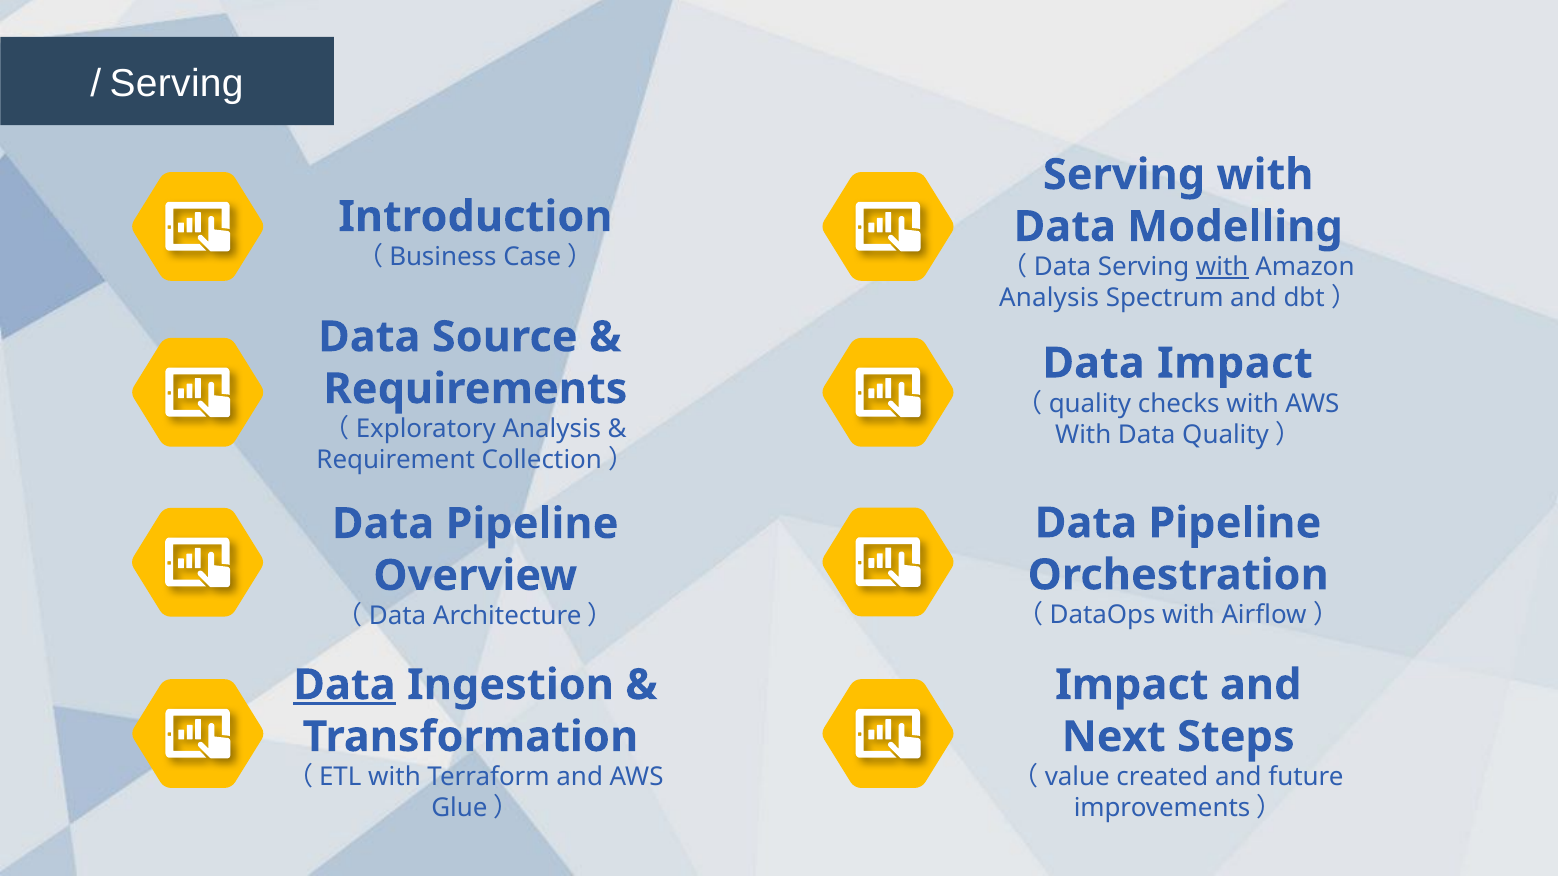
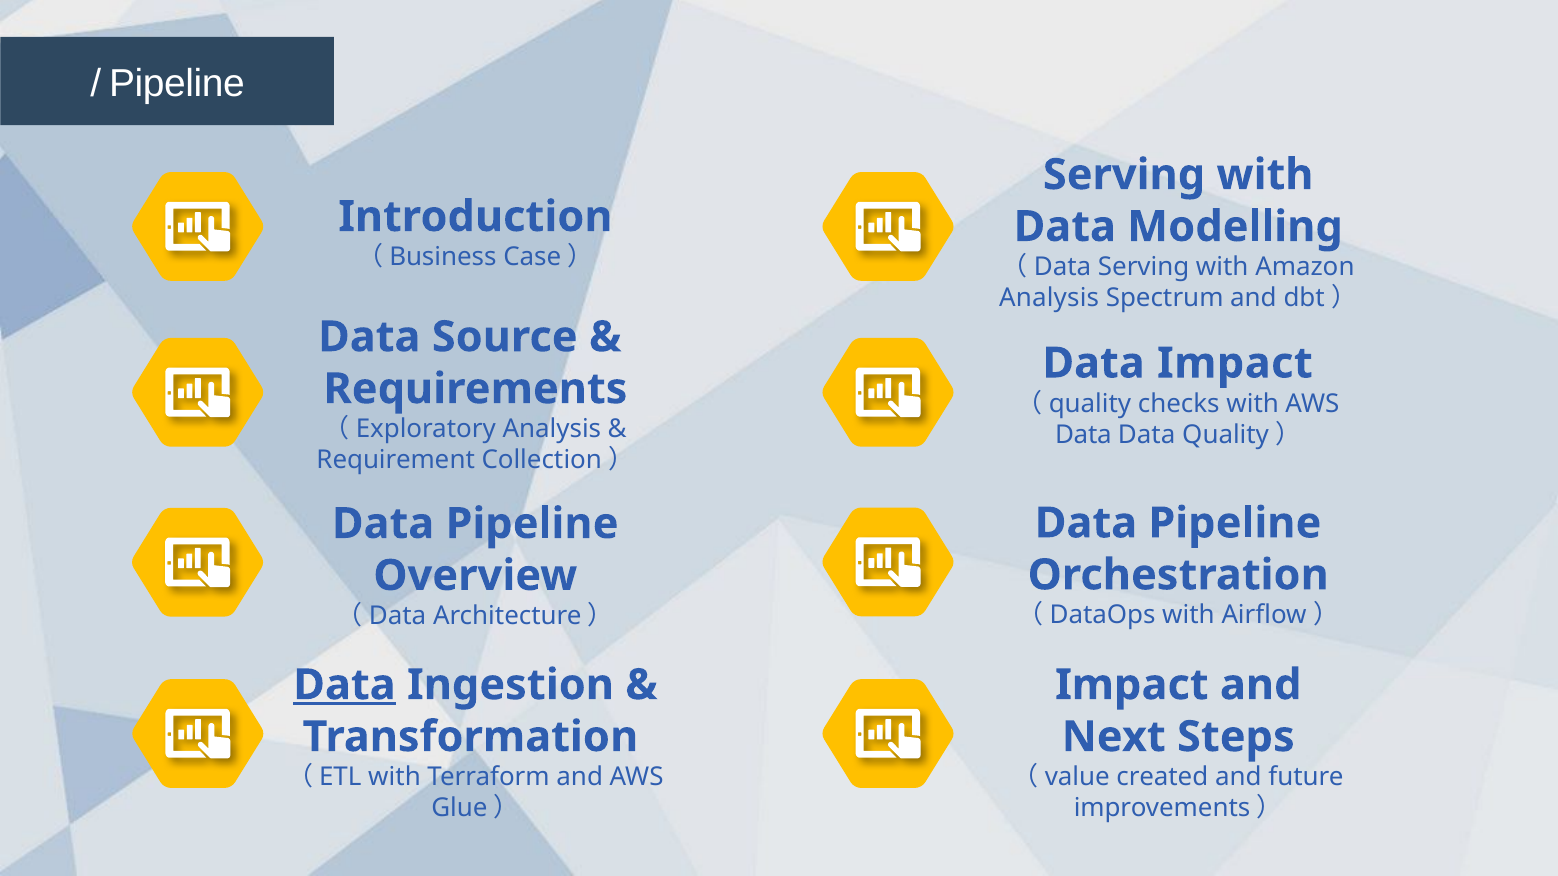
Serving at (177, 84): Serving -> Pipeline
with at (1222, 267) underline: present -> none
With at (1083, 435): With -> Data
